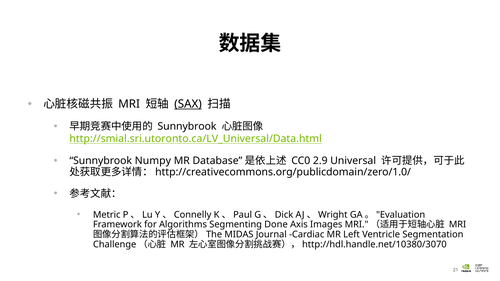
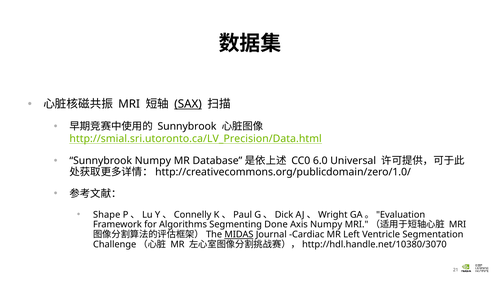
http://smial.sri.utoronto.ca/LV_Universal/Data.html: http://smial.sri.utoronto.ca/LV_Universal/Data.html -> http://smial.sri.utoronto.ca/LV_Precision/Data.html
2.9: 2.9 -> 6.0
Metric: Metric -> Shape
Axis Images: Images -> Numpy
MIDAS underline: none -> present
